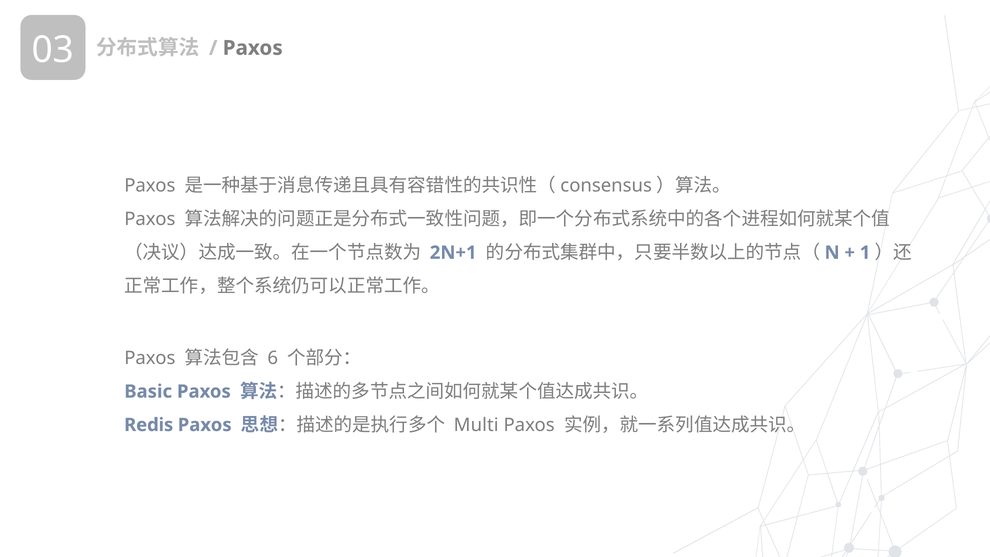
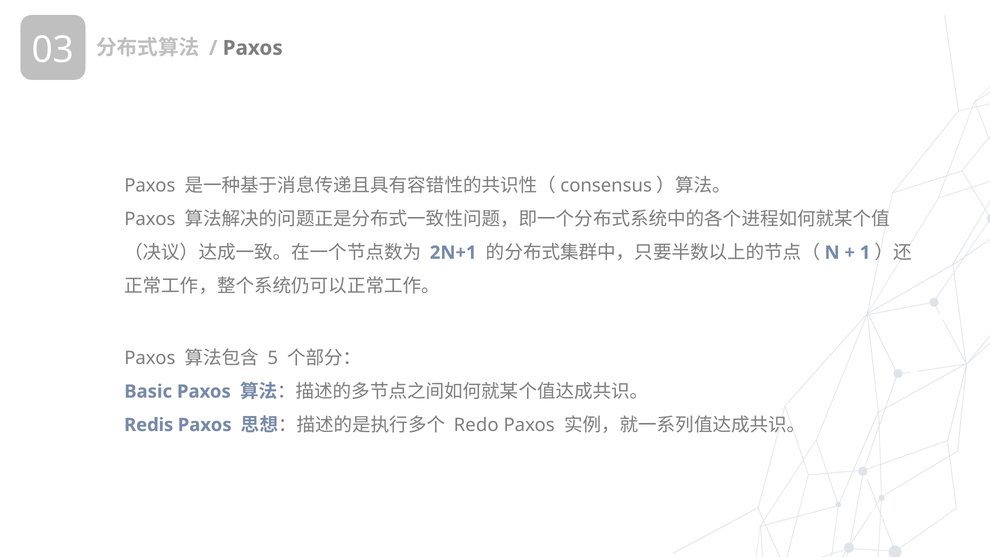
6: 6 -> 5
Multi: Multi -> Redo
